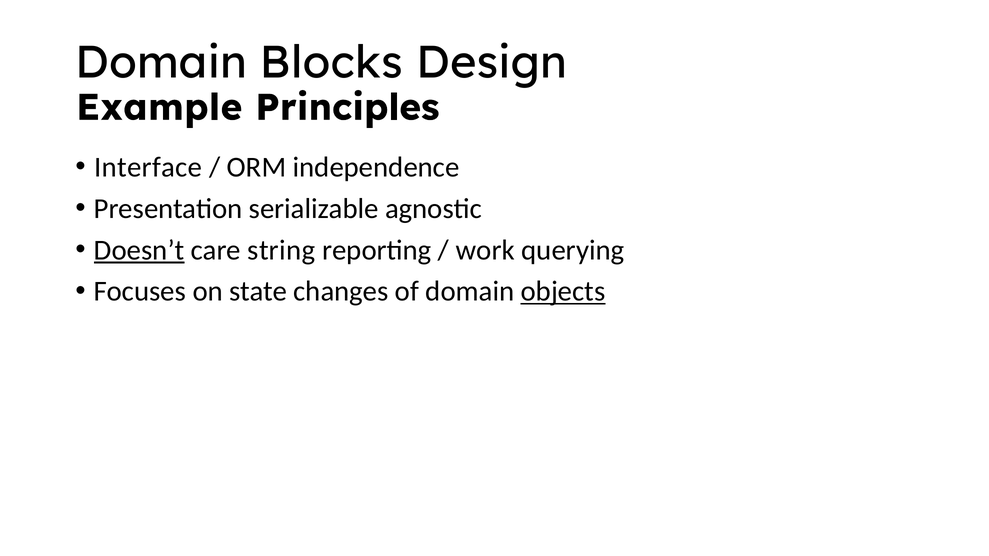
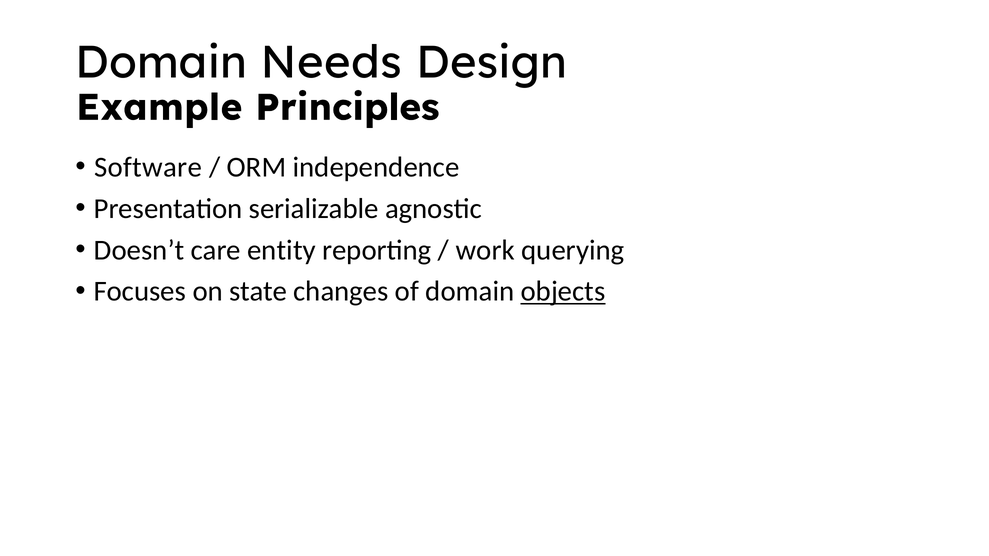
Blocks: Blocks -> Needs
Interface: Interface -> Software
Doesn’t underline: present -> none
string: string -> entity
